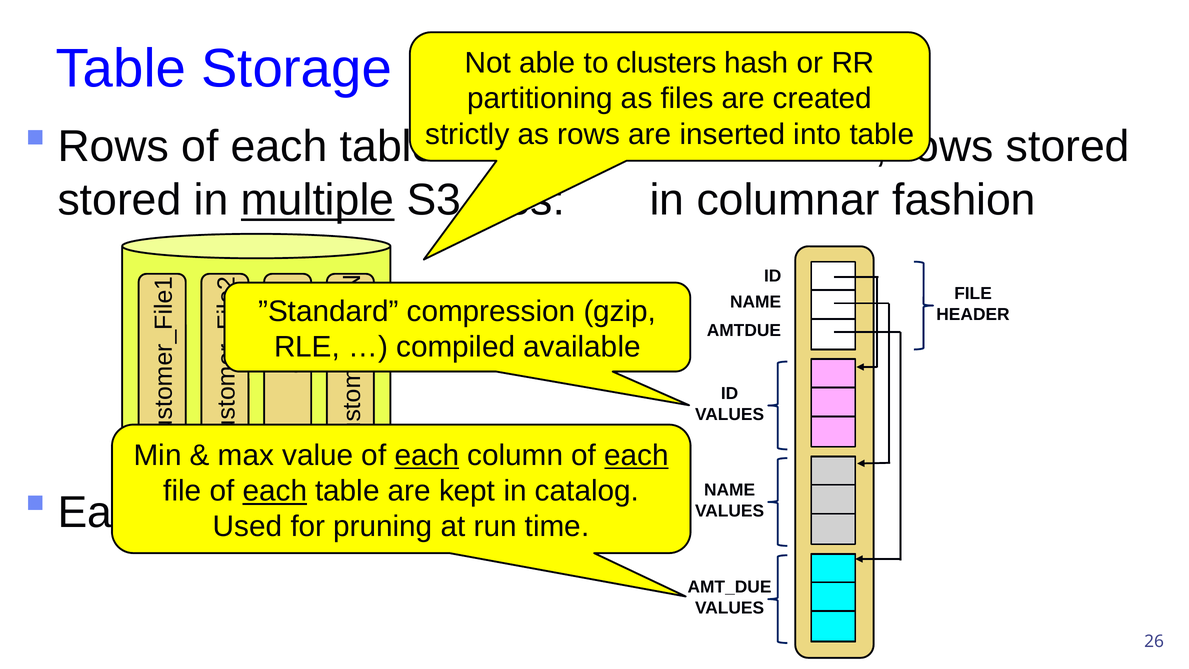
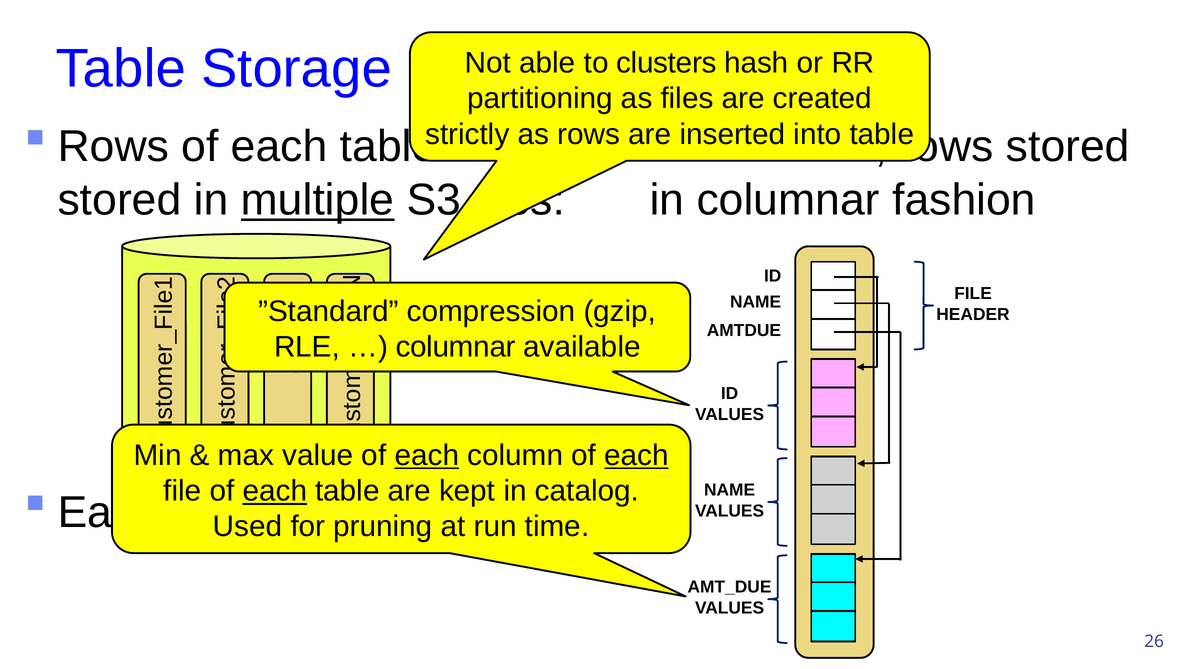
compiled at (456, 347): compiled -> columnar
